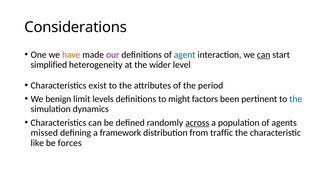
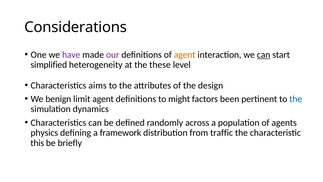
have colour: orange -> purple
agent at (185, 55) colour: blue -> orange
wider: wider -> these
exist: exist -> aims
period: period -> design
limit levels: levels -> agent
across underline: present -> none
missed: missed -> physics
like: like -> this
forces: forces -> briefly
